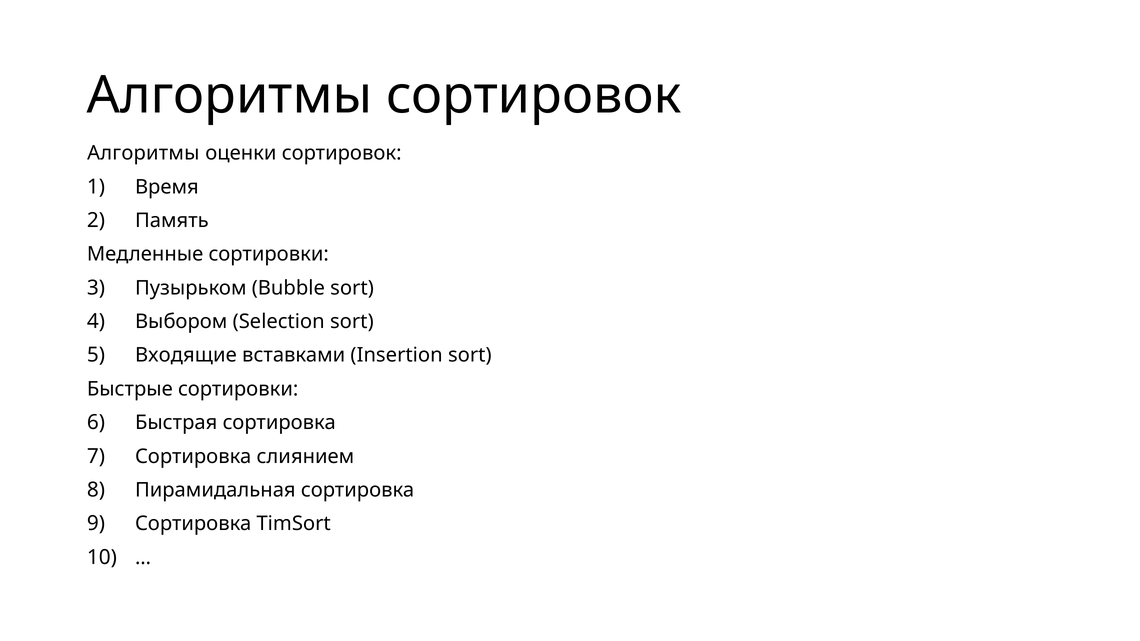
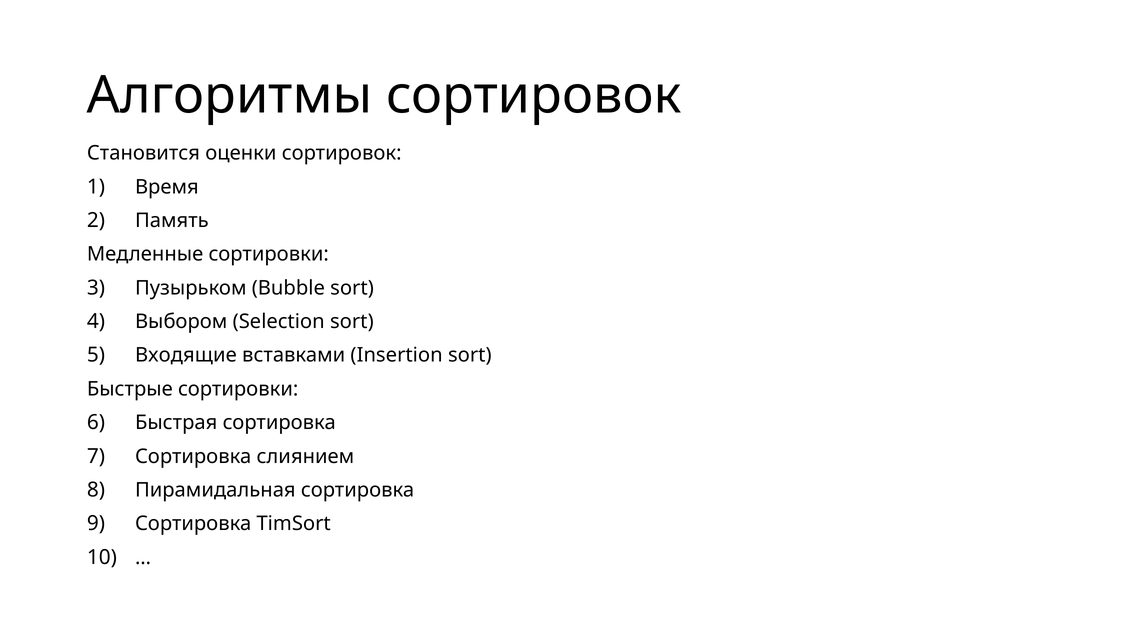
Алгоритмы at (143, 153): Алгоритмы -> Становится
